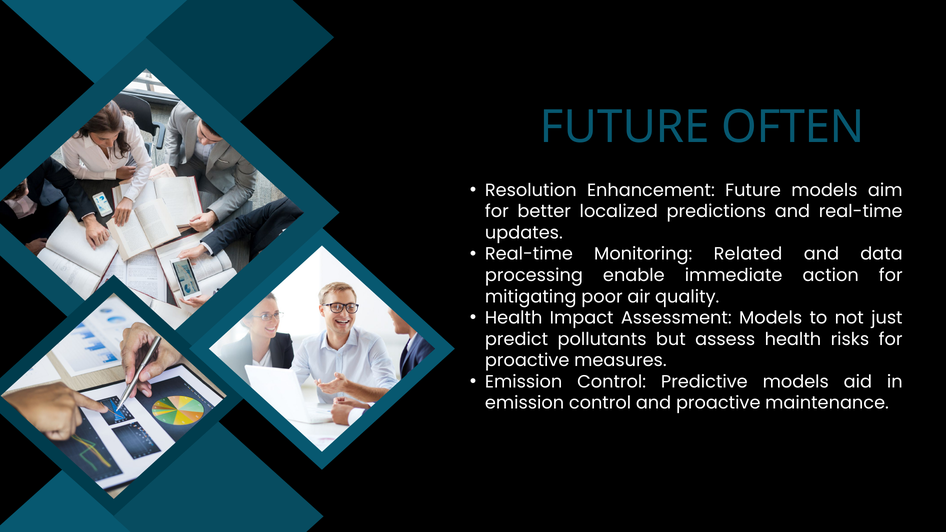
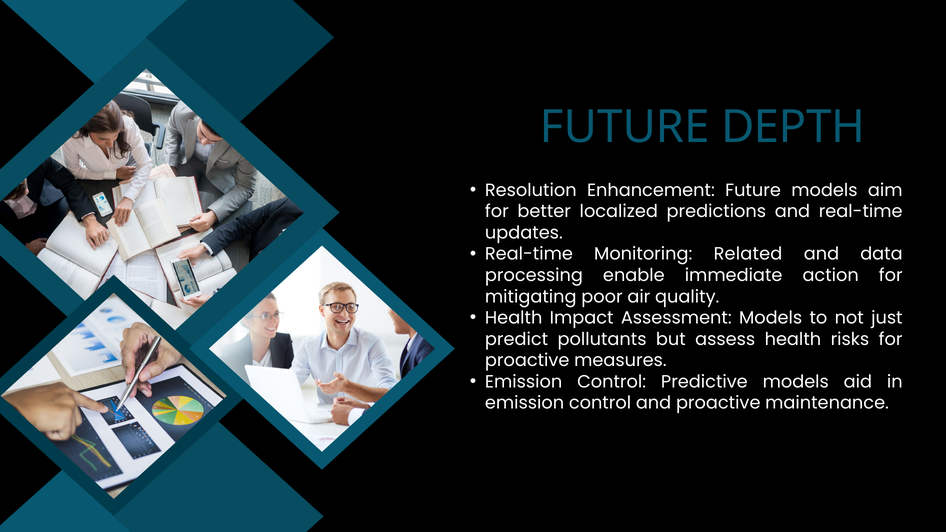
OFTEN: OFTEN -> DEPTH
